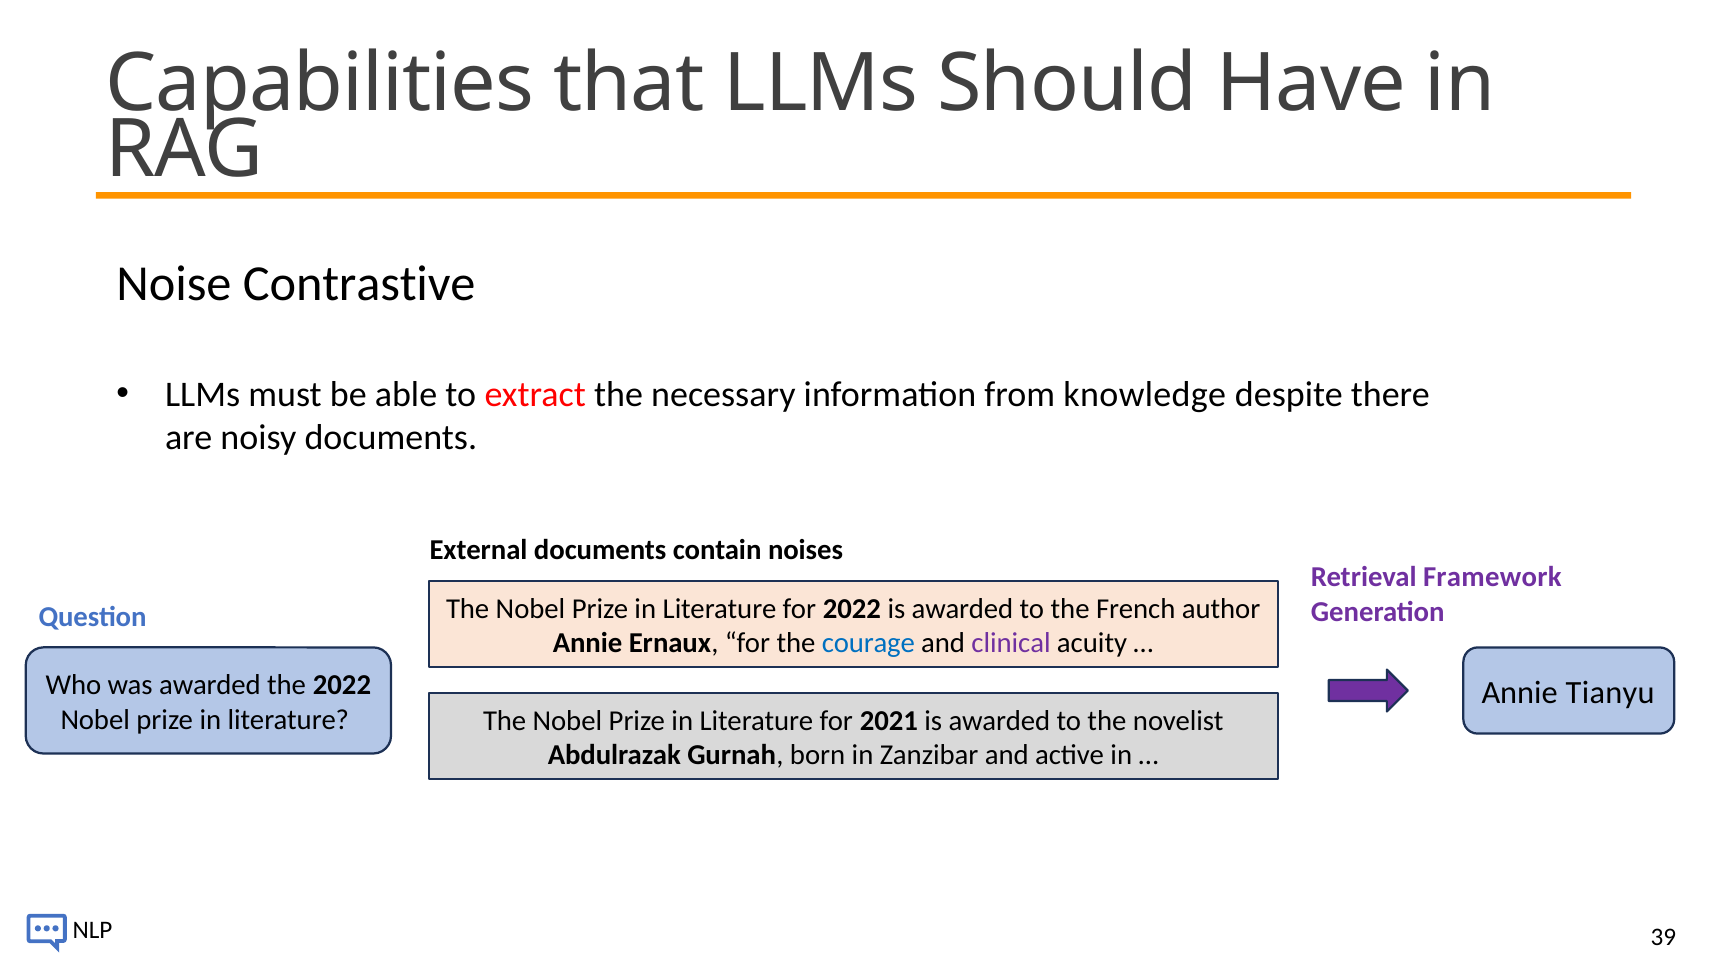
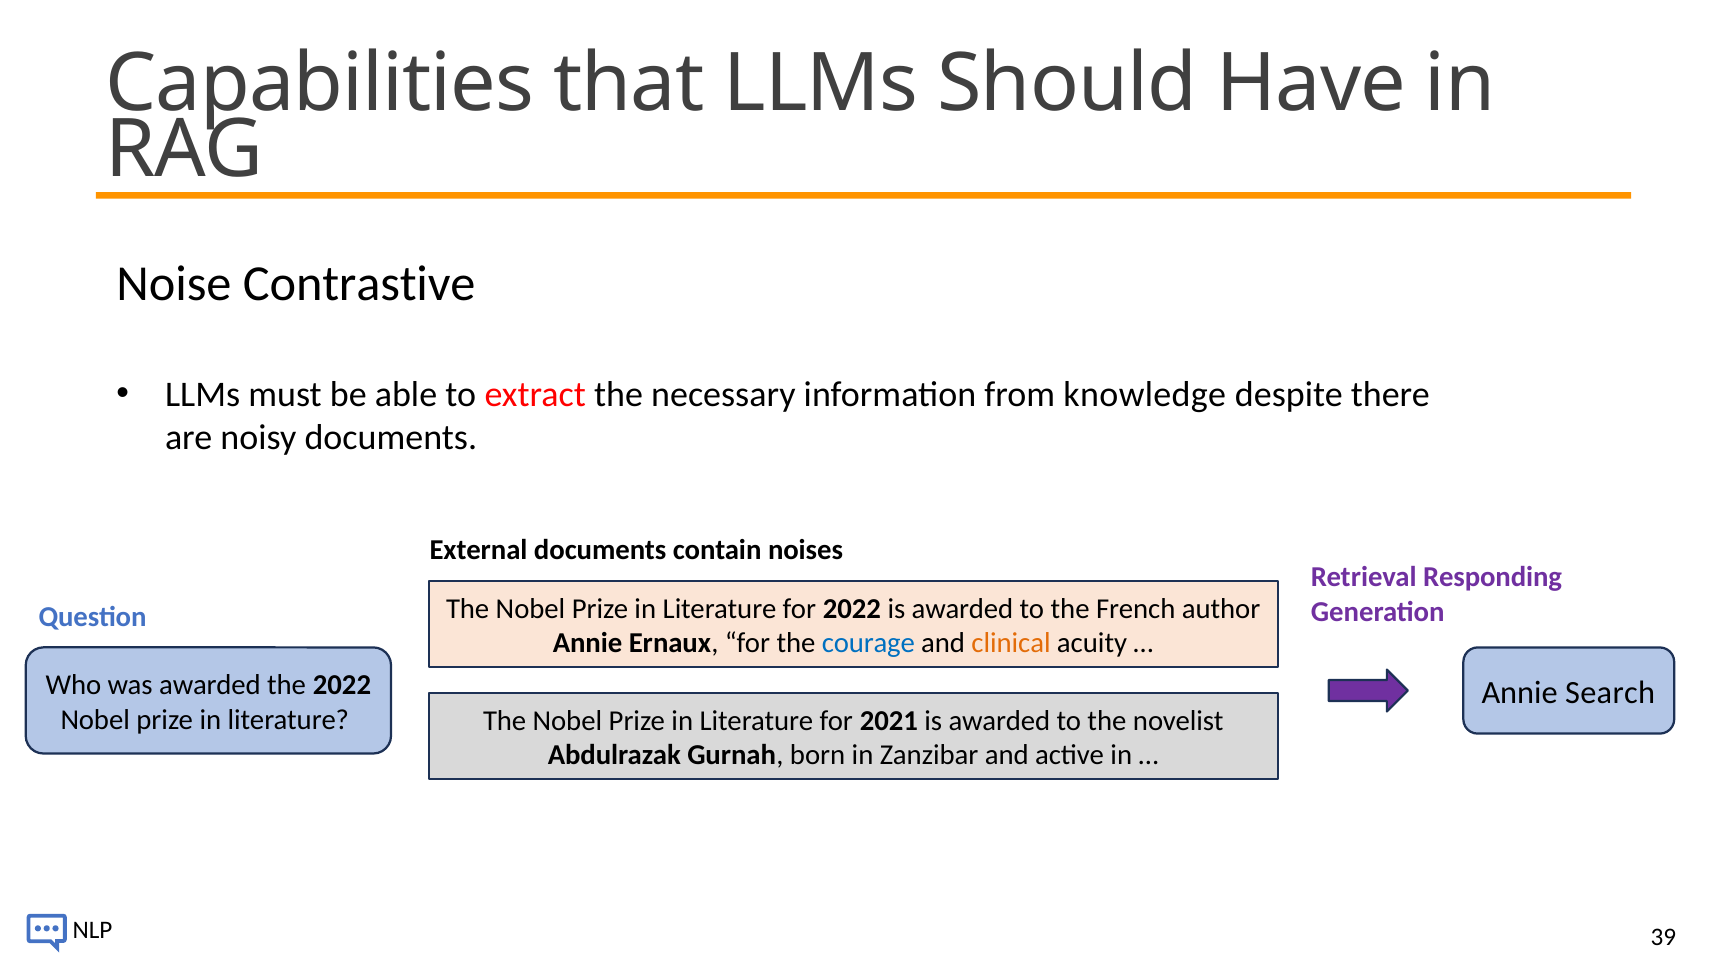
Framework: Framework -> Responding
clinical colour: purple -> orange
Tianyu: Tianyu -> Search
